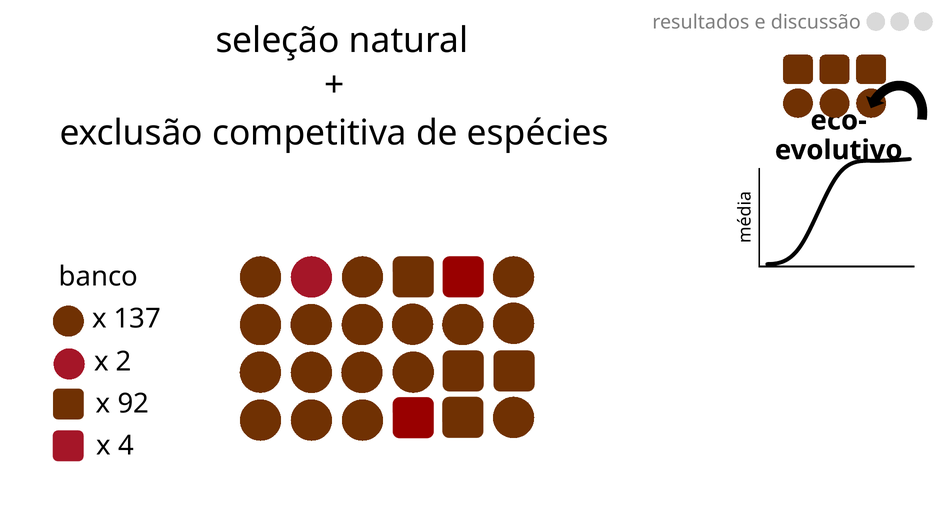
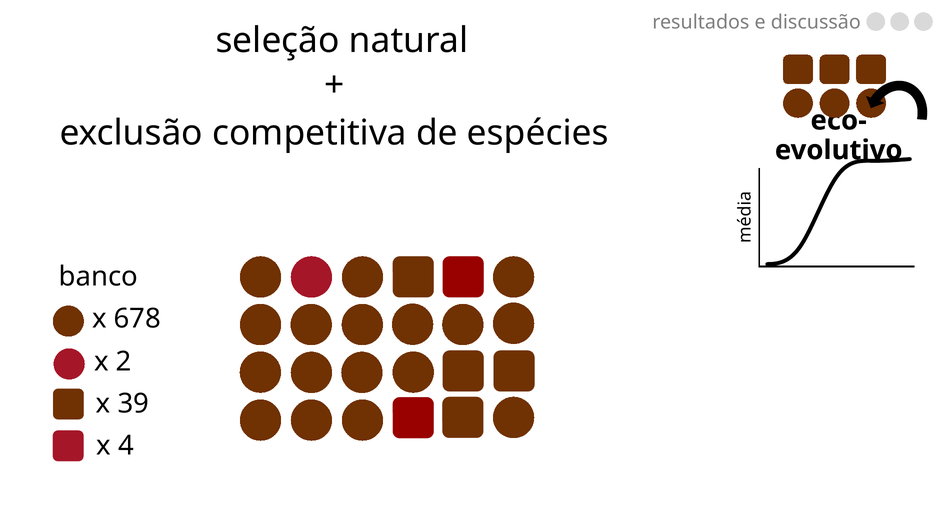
137: 137 -> 678
92: 92 -> 39
